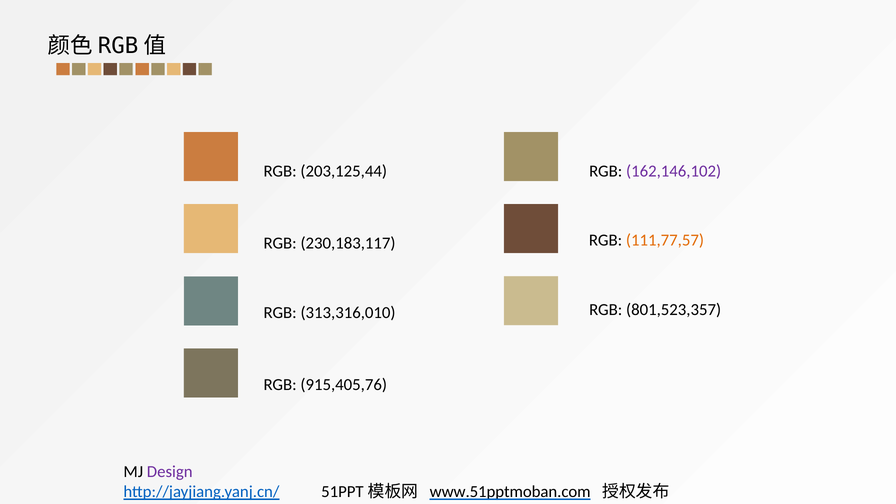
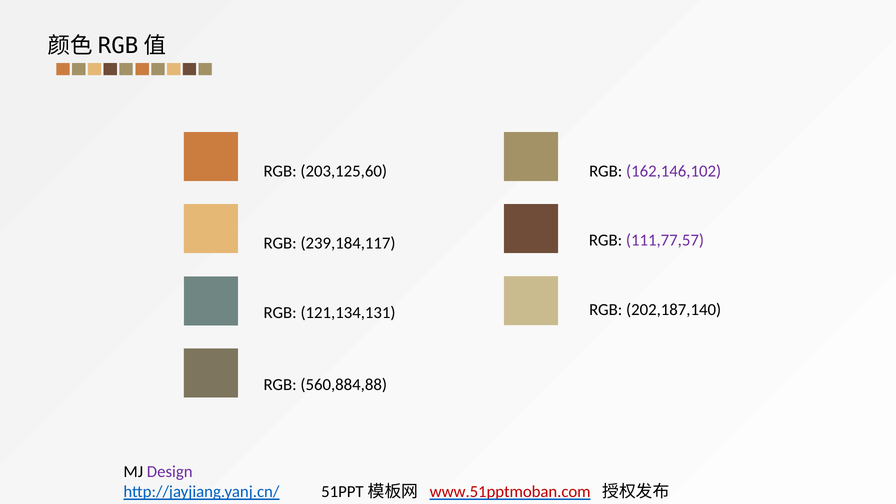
203,125,44: 203,125,44 -> 203,125,60
111,77,57 colour: orange -> purple
230,183,117: 230,183,117 -> 239,184,117
801,523,357: 801,523,357 -> 202,187,140
313,316,010: 313,316,010 -> 121,134,131
915,405,76: 915,405,76 -> 560,884,88
www.51pptmoban.com at (510, 492) colour: black -> red
